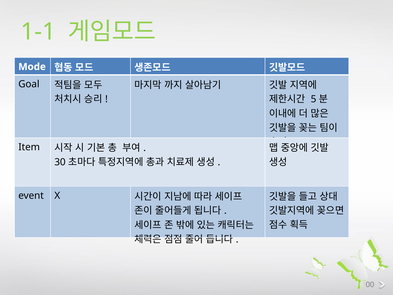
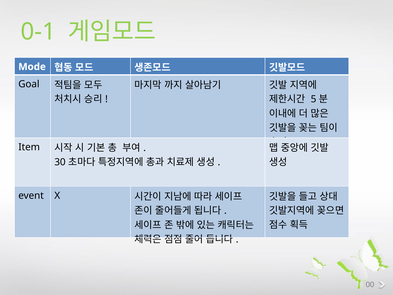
1-1: 1-1 -> 0-1
